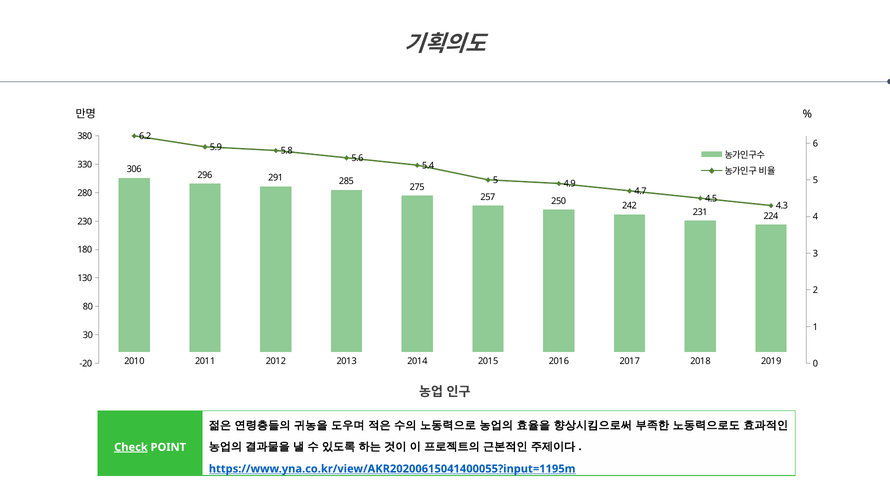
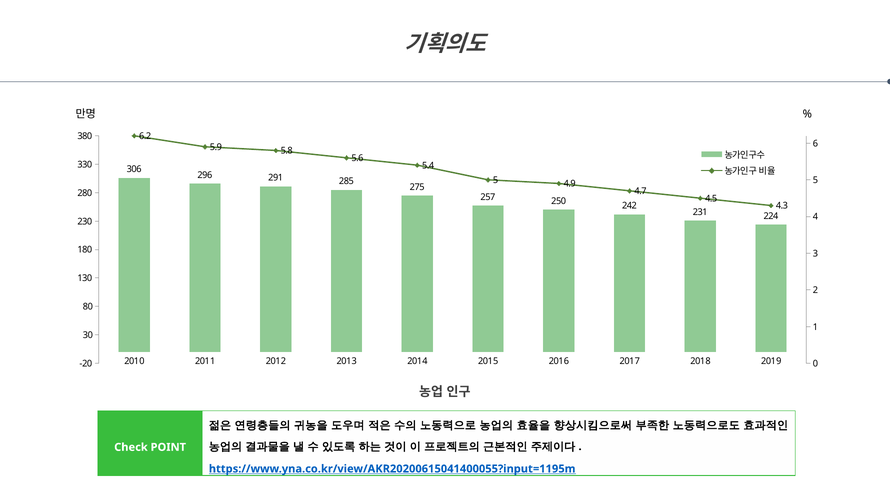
Check underline: present -> none
